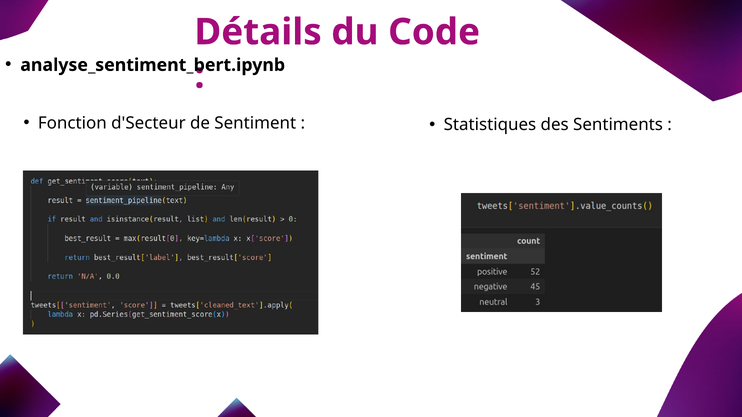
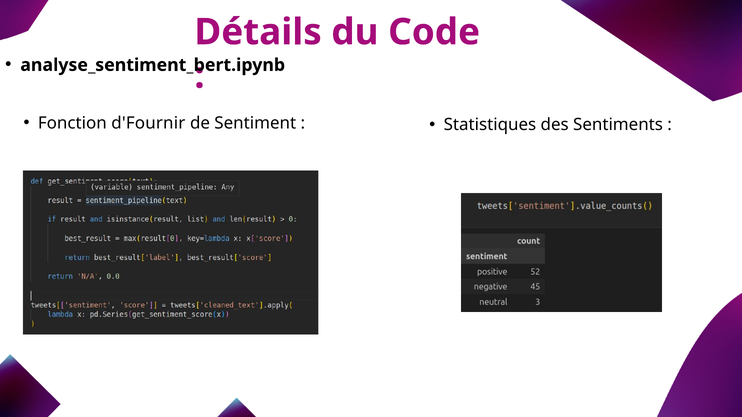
d'Secteur: d'Secteur -> d'Fournir
